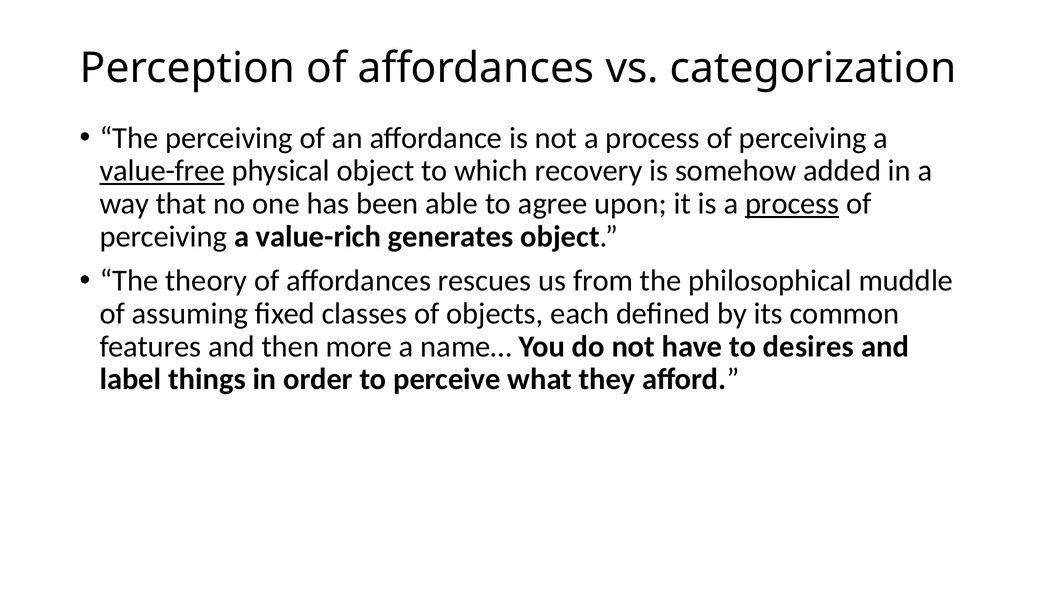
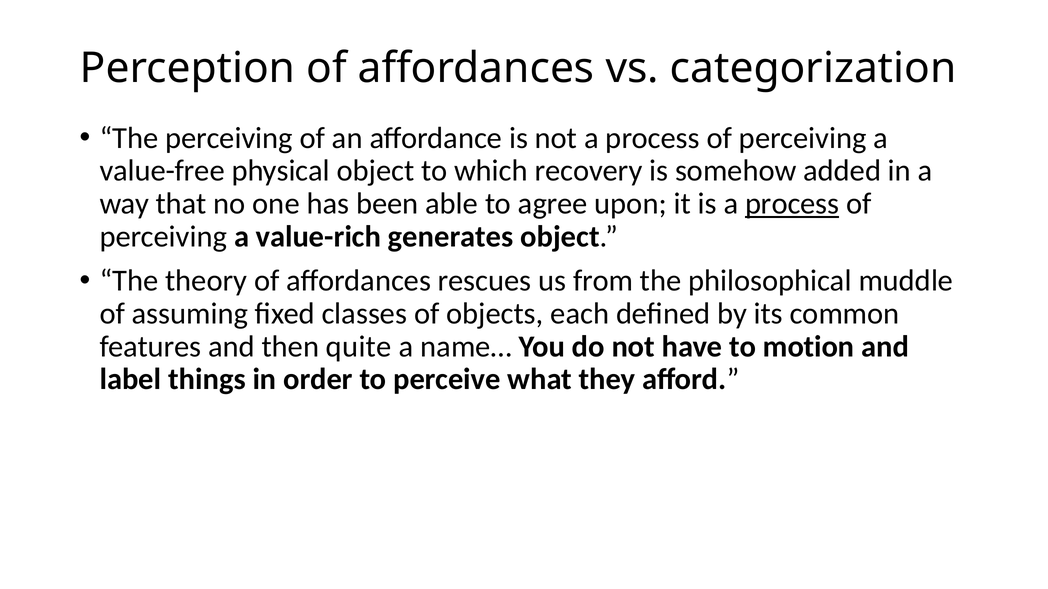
value-free underline: present -> none
more: more -> quite
desires: desires -> motion
